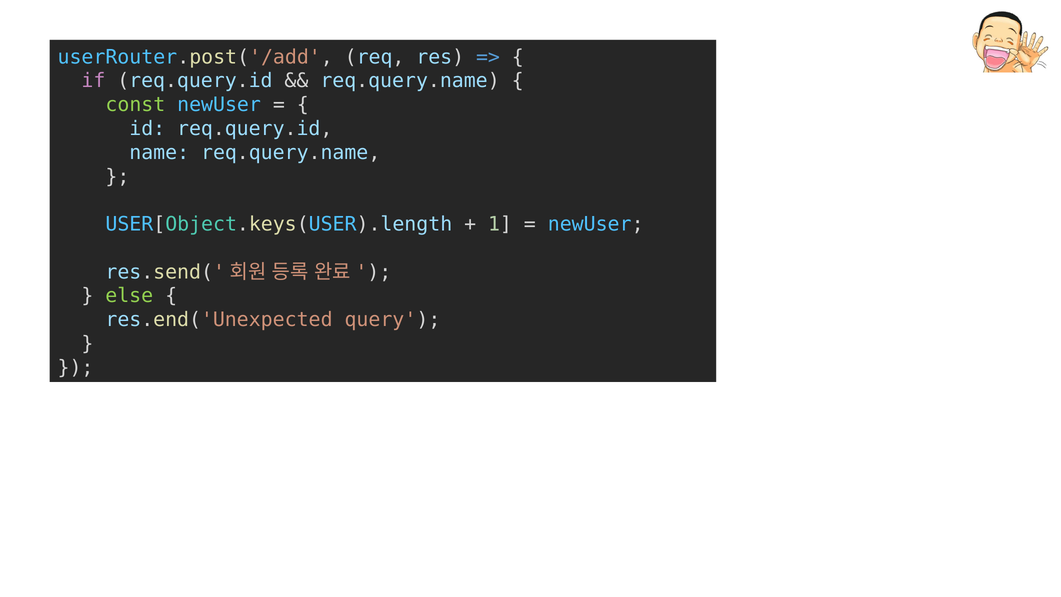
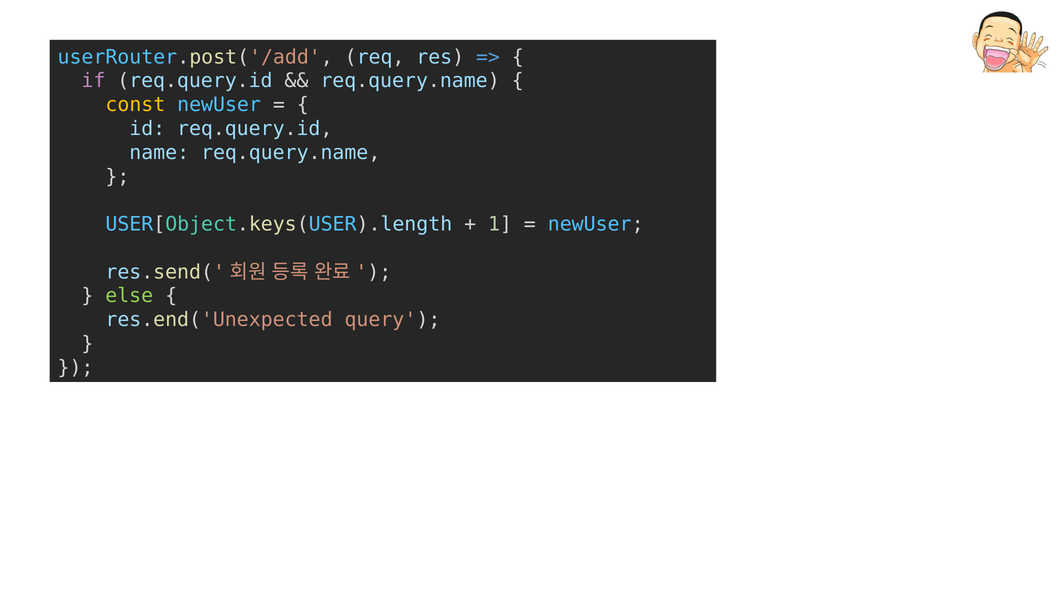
const colour: light green -> yellow
